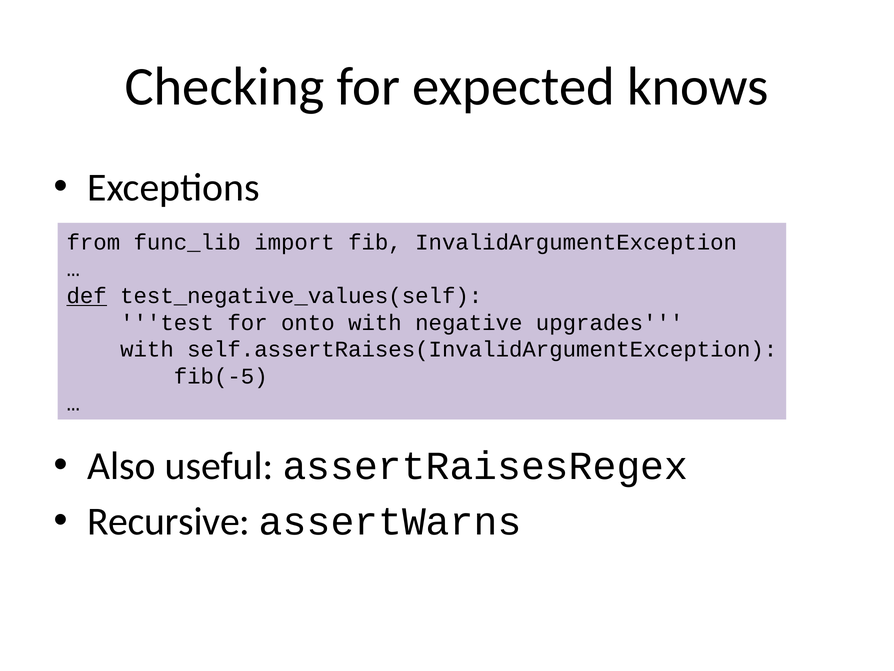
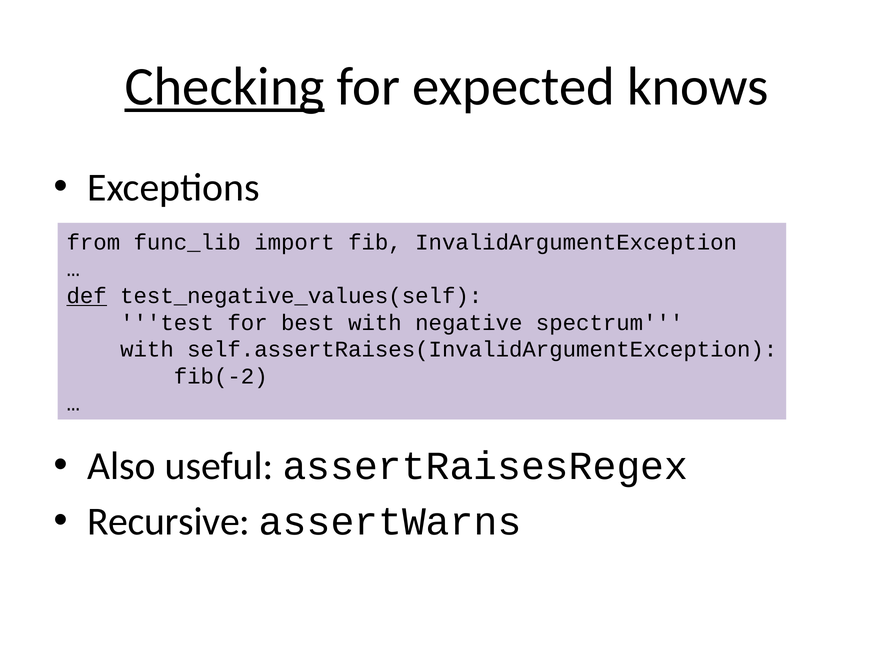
Checking underline: none -> present
onto: onto -> best
upgrades: upgrades -> spectrum
fib(-5: fib(-5 -> fib(-2
